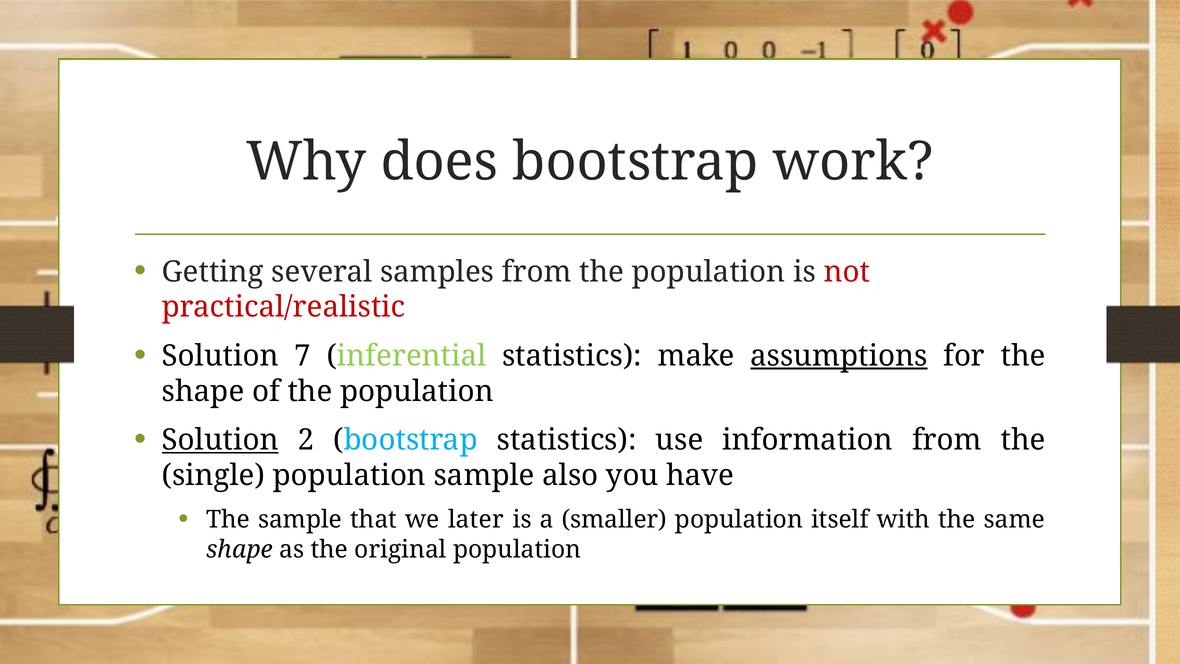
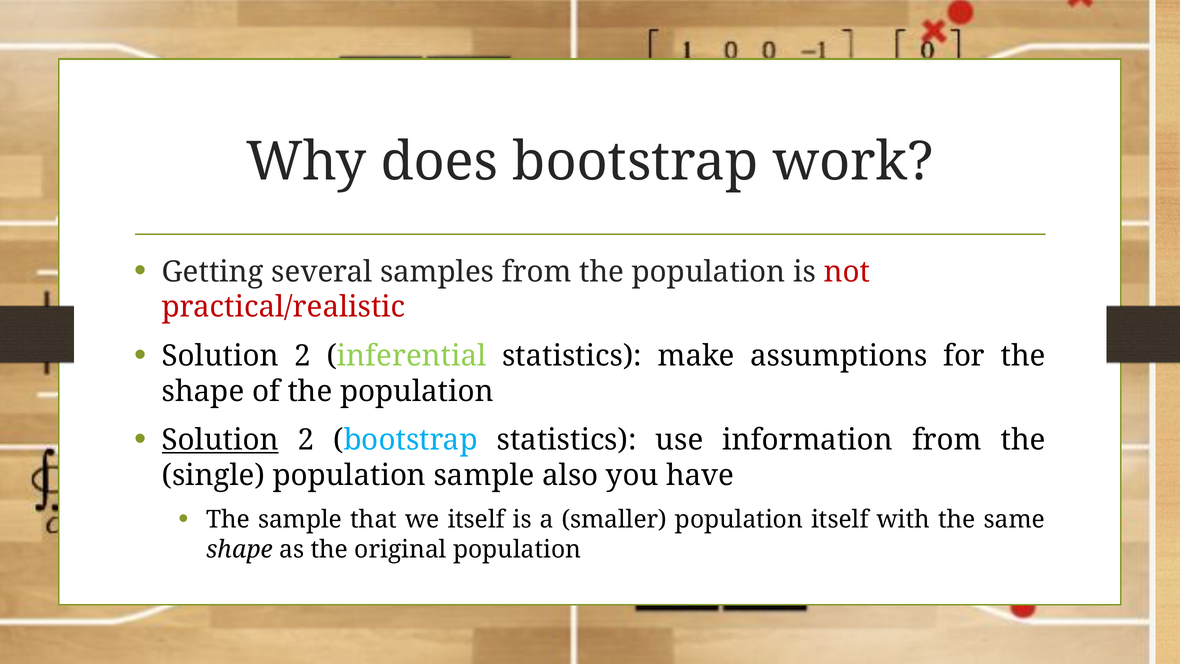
7 at (303, 356): 7 -> 2
assumptions underline: present -> none
we later: later -> itself
